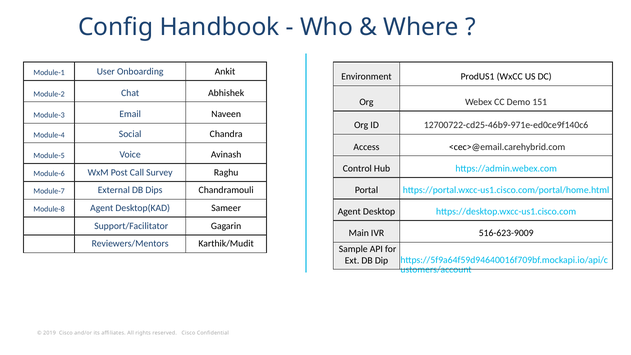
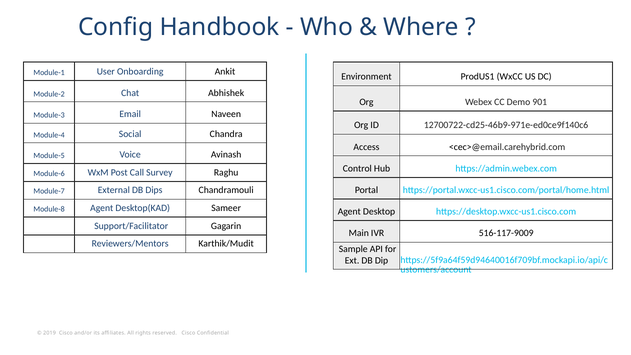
151: 151 -> 901
516-623-9009: 516-623-9009 -> 516-117-9009
